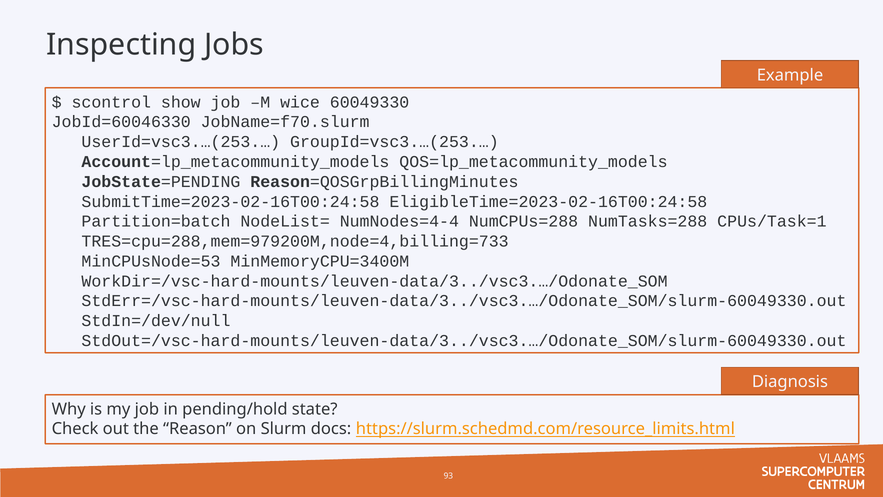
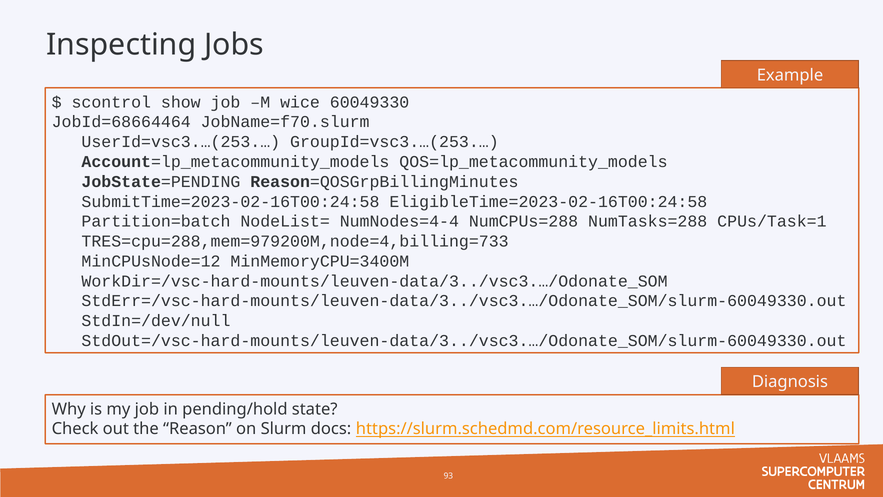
JobId=60046330: JobId=60046330 -> JobId=68664464
MinCPUsNode=53: MinCPUsNode=53 -> MinCPUsNode=12
